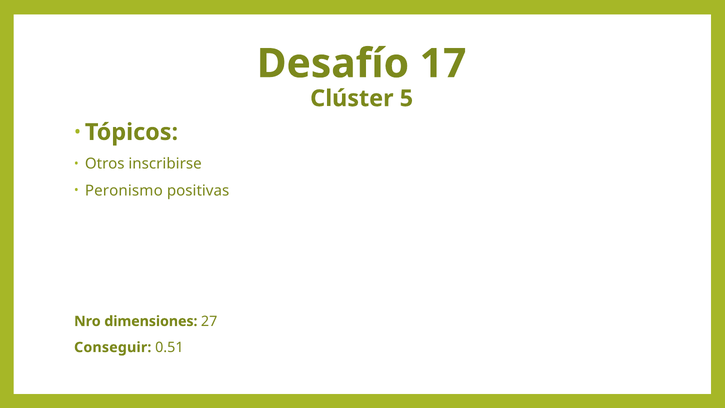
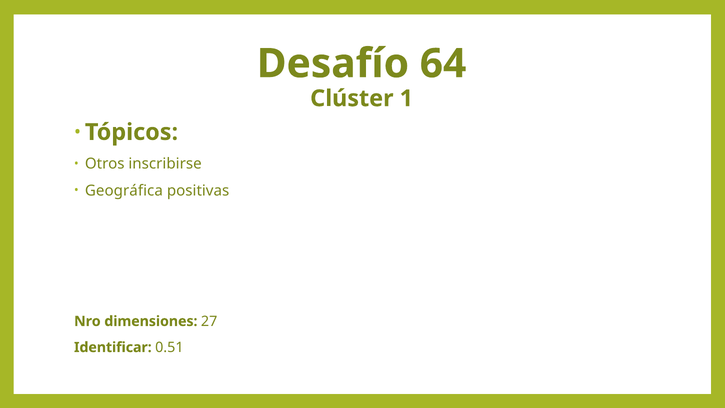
17: 17 -> 64
5: 5 -> 1
Peronismo: Peronismo -> Geográfica
Conseguir: Conseguir -> Identificar
